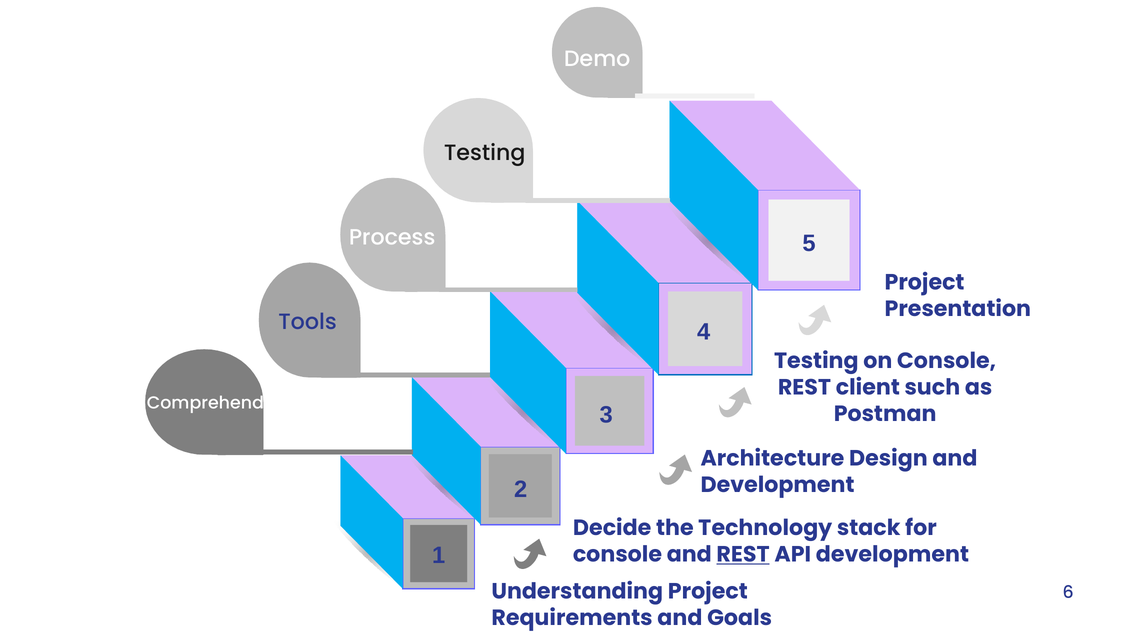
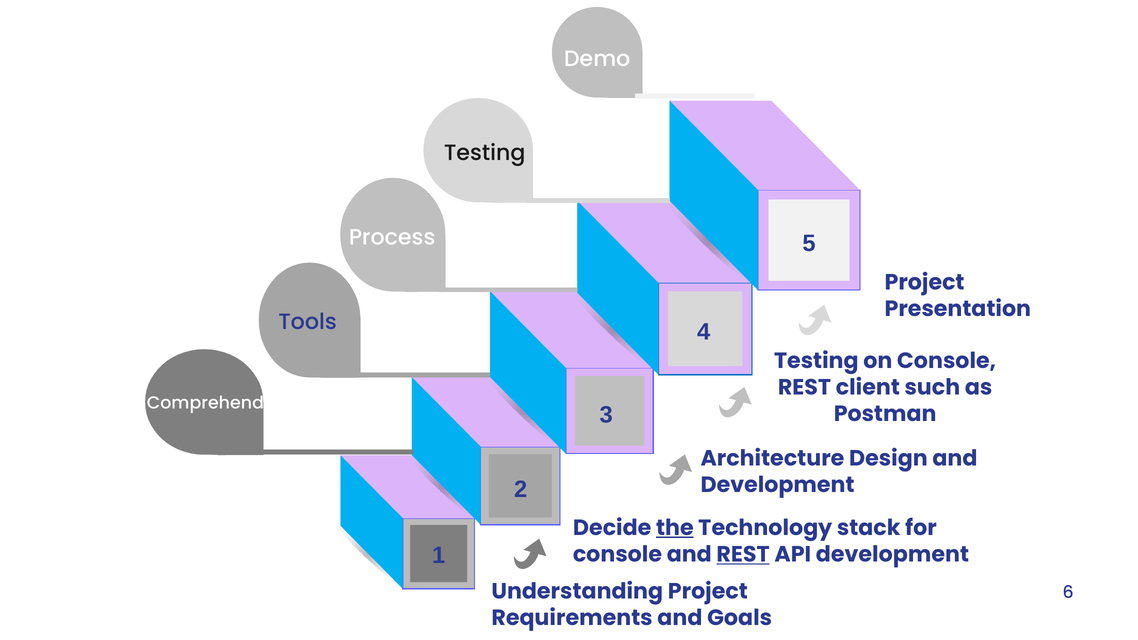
the underline: none -> present
